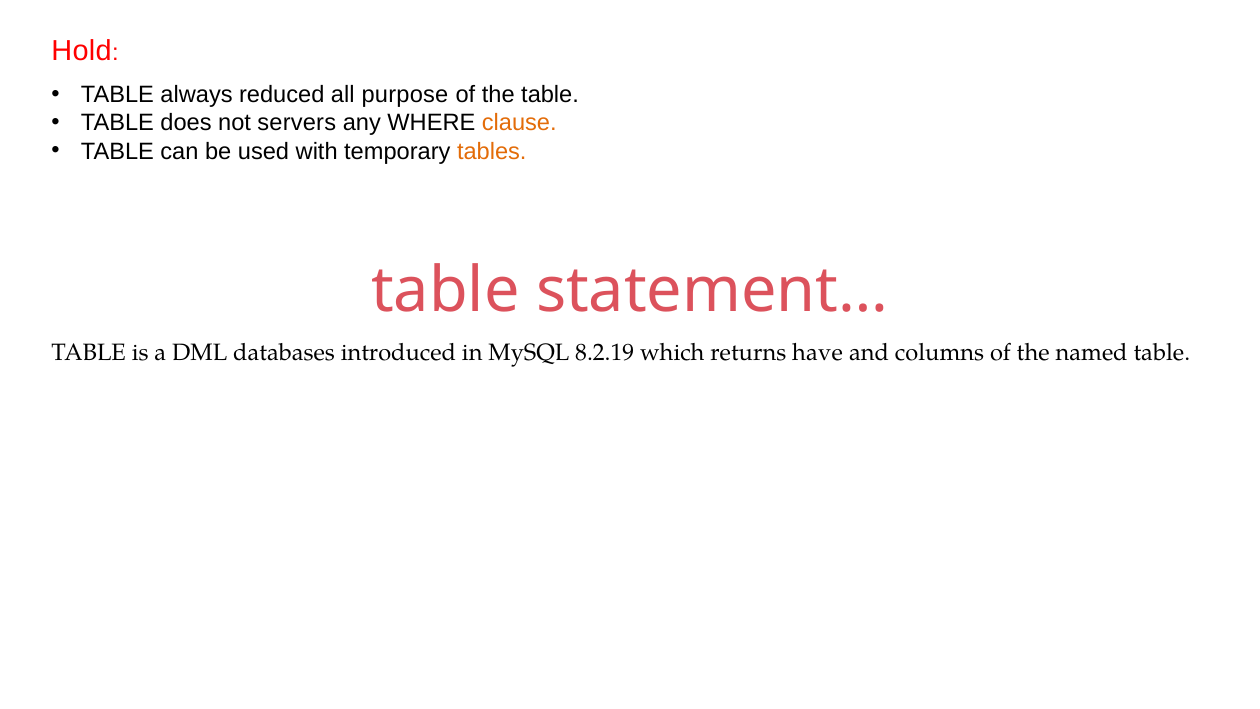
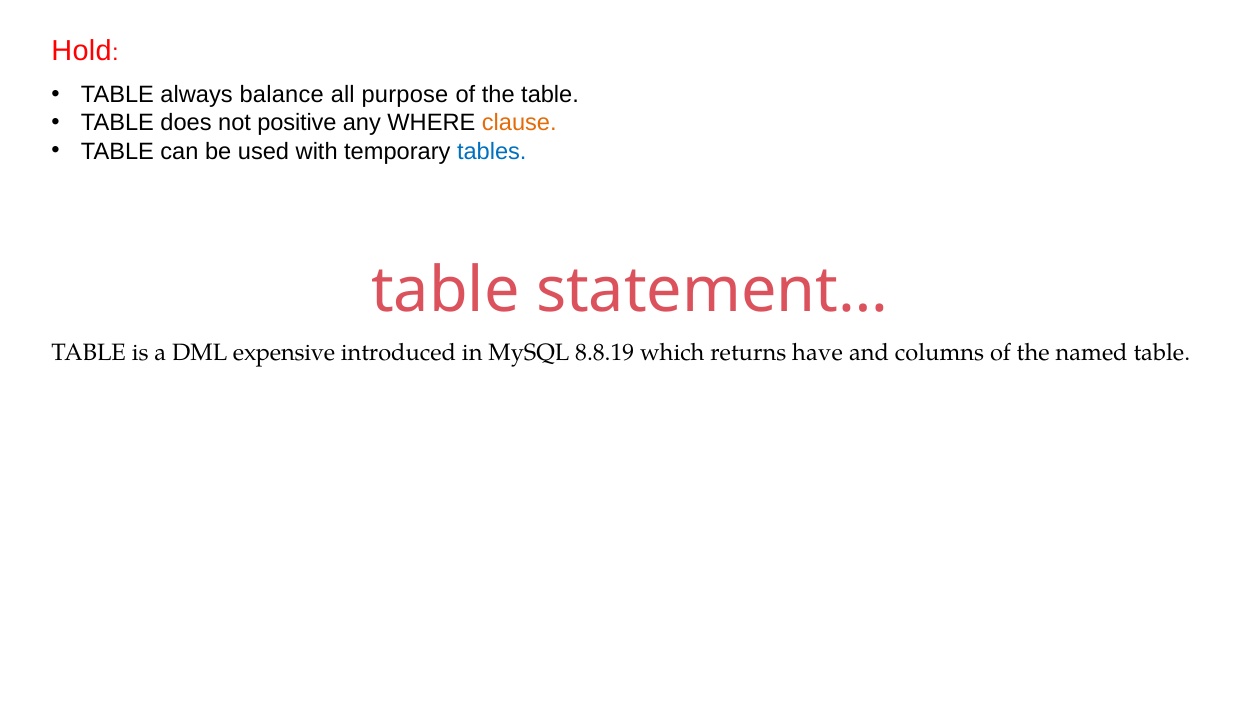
reduced: reduced -> balance
servers: servers -> positive
tables colour: orange -> blue
databases: databases -> expensive
8.2.19: 8.2.19 -> 8.8.19
